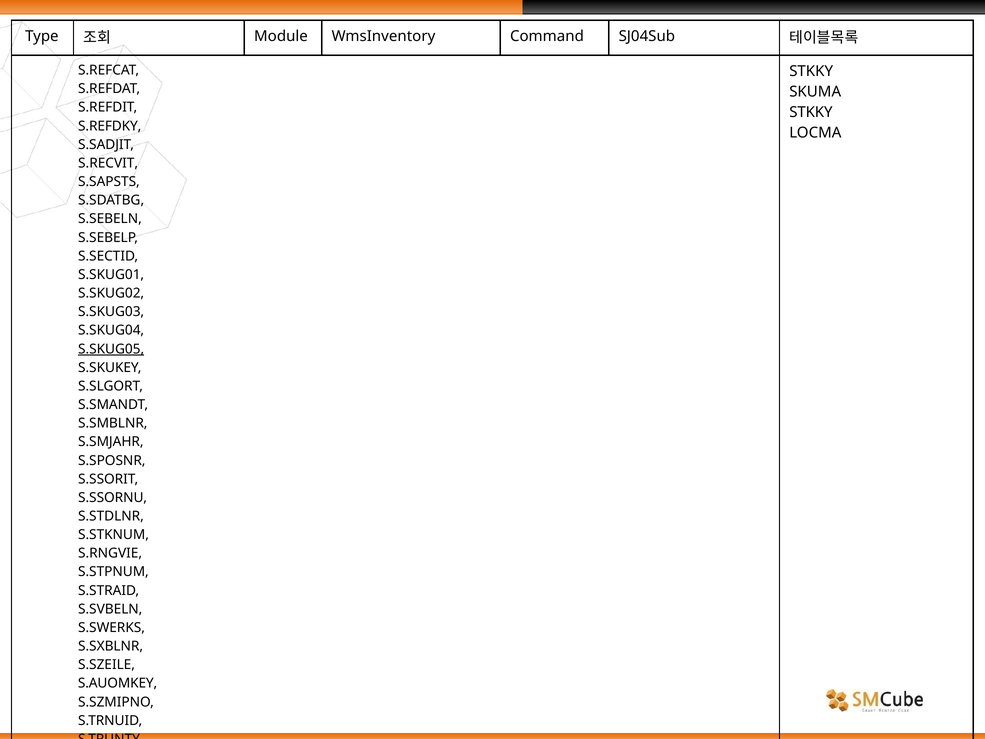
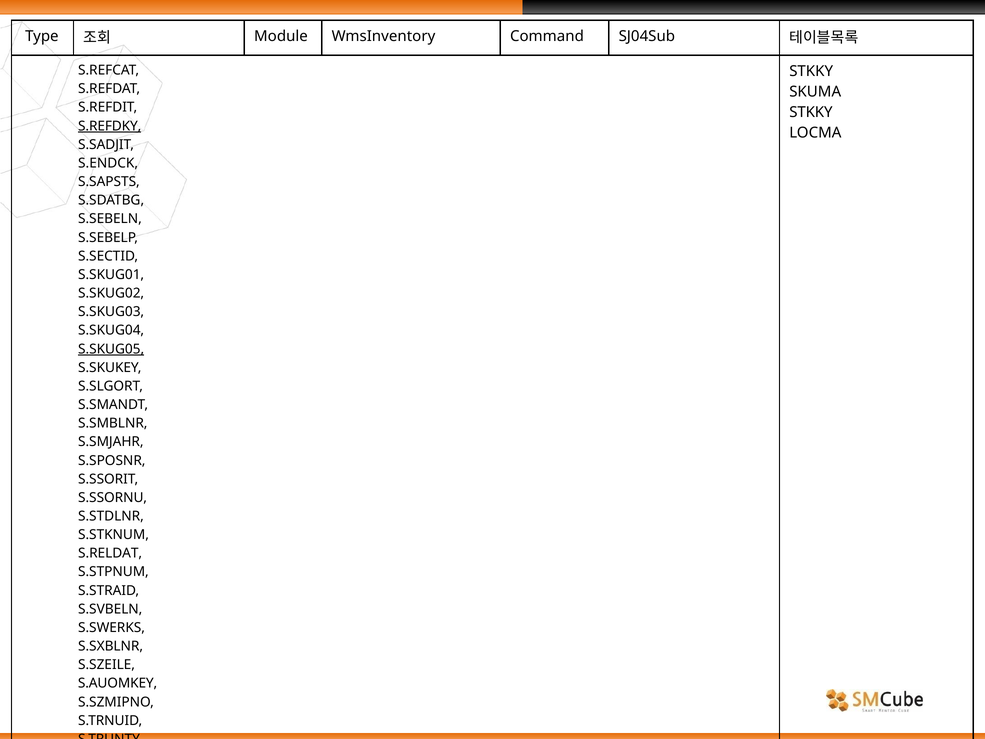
S.REFDKY underline: none -> present
S.RECVIT: S.RECVIT -> S.ENDCK
S.RNGVIE: S.RNGVIE -> S.RELDAT
